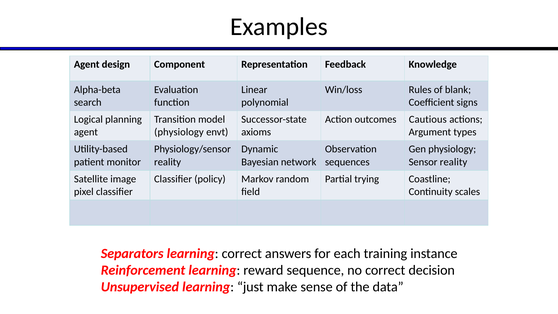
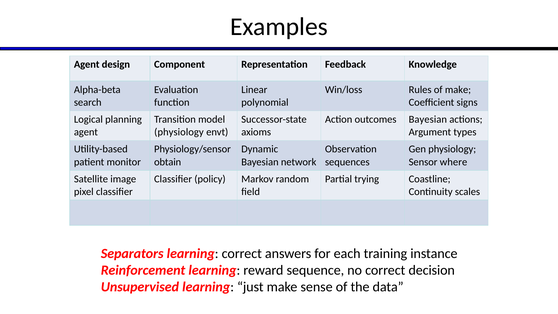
of blank: blank -> make
outcomes Cautious: Cautious -> Bayesian
reality at (168, 162): reality -> obtain
Sensor reality: reality -> where
